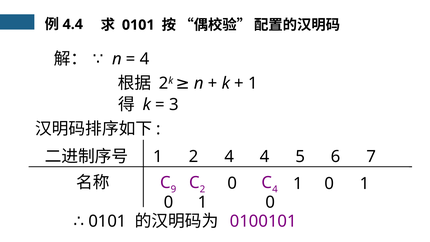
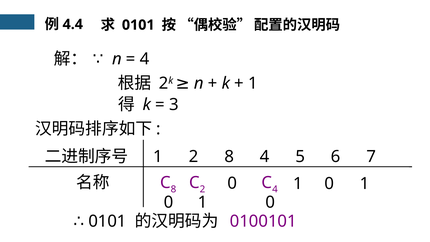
2 4: 4 -> 8
9 at (173, 189): 9 -> 8
